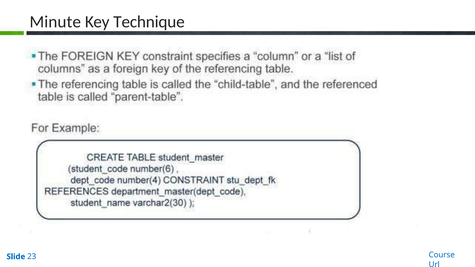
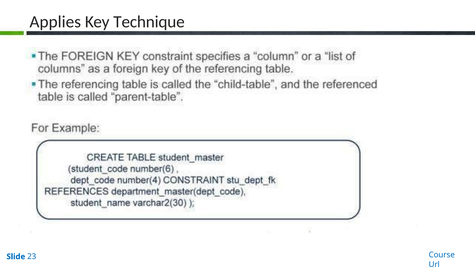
Minute: Minute -> Applies
